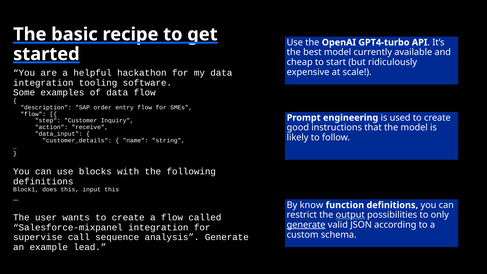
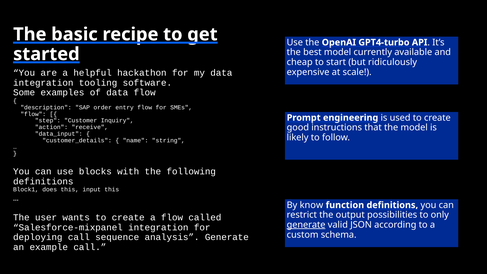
output underline: present -> none
supervise: supervise -> deploying
example lead: lead -> call
